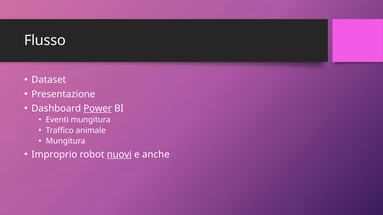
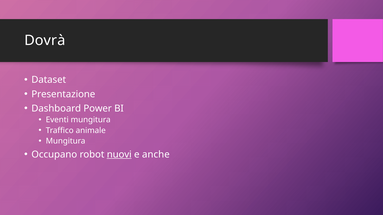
Flusso: Flusso -> Dovrà
Power underline: present -> none
Improprio: Improprio -> Occupano
